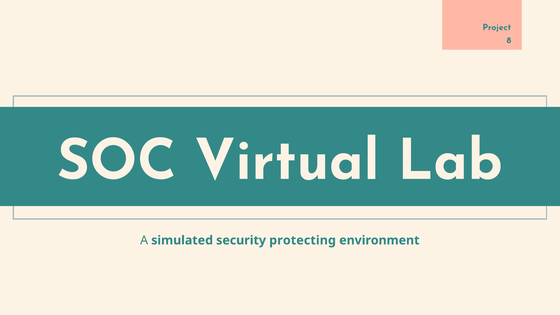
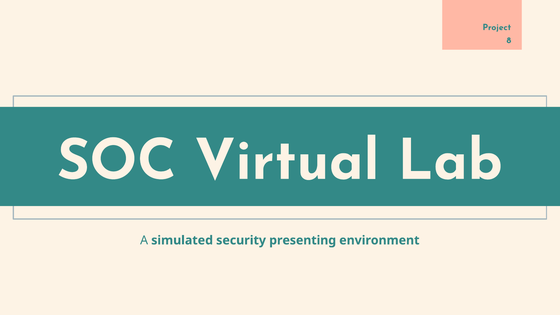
protecting: protecting -> presenting
